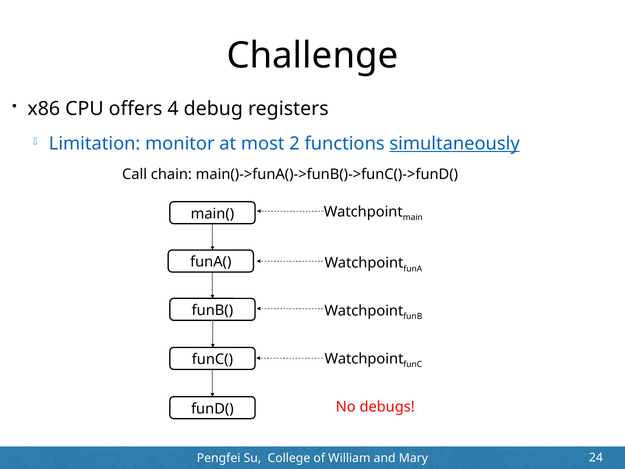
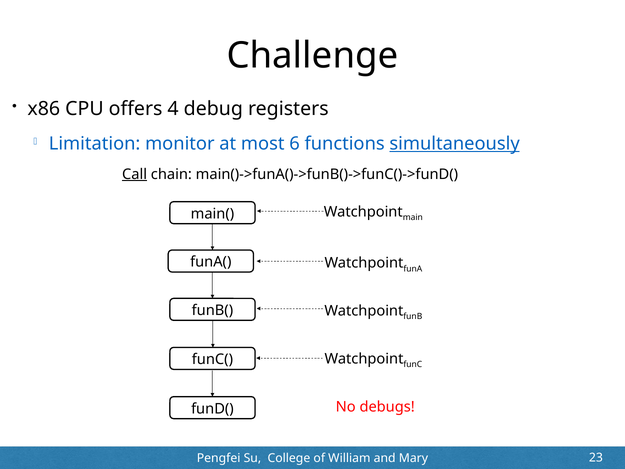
2: 2 -> 6
Call underline: none -> present
24: 24 -> 23
